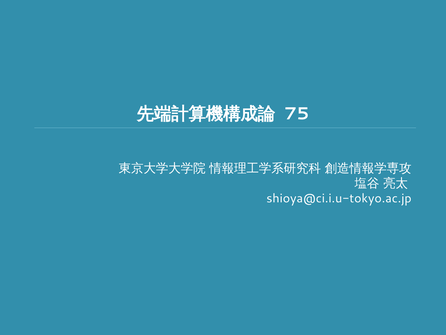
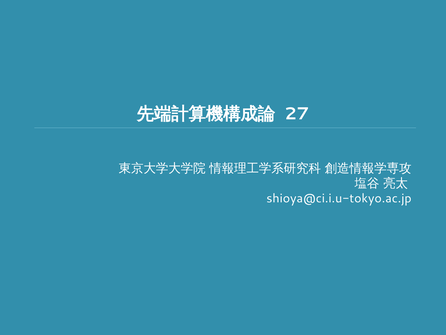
75: 75 -> 27
